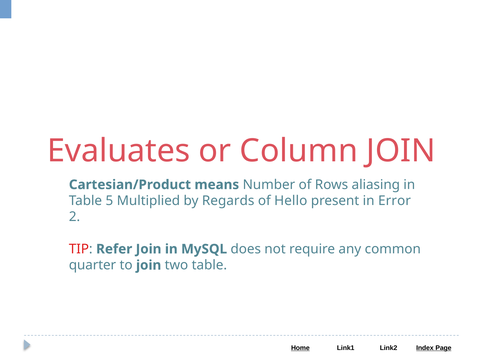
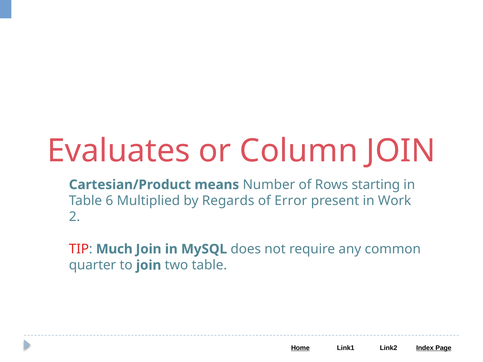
aliasing: aliasing -> starting
5: 5 -> 6
Hello: Hello -> Error
Error: Error -> Work
Refer: Refer -> Much
